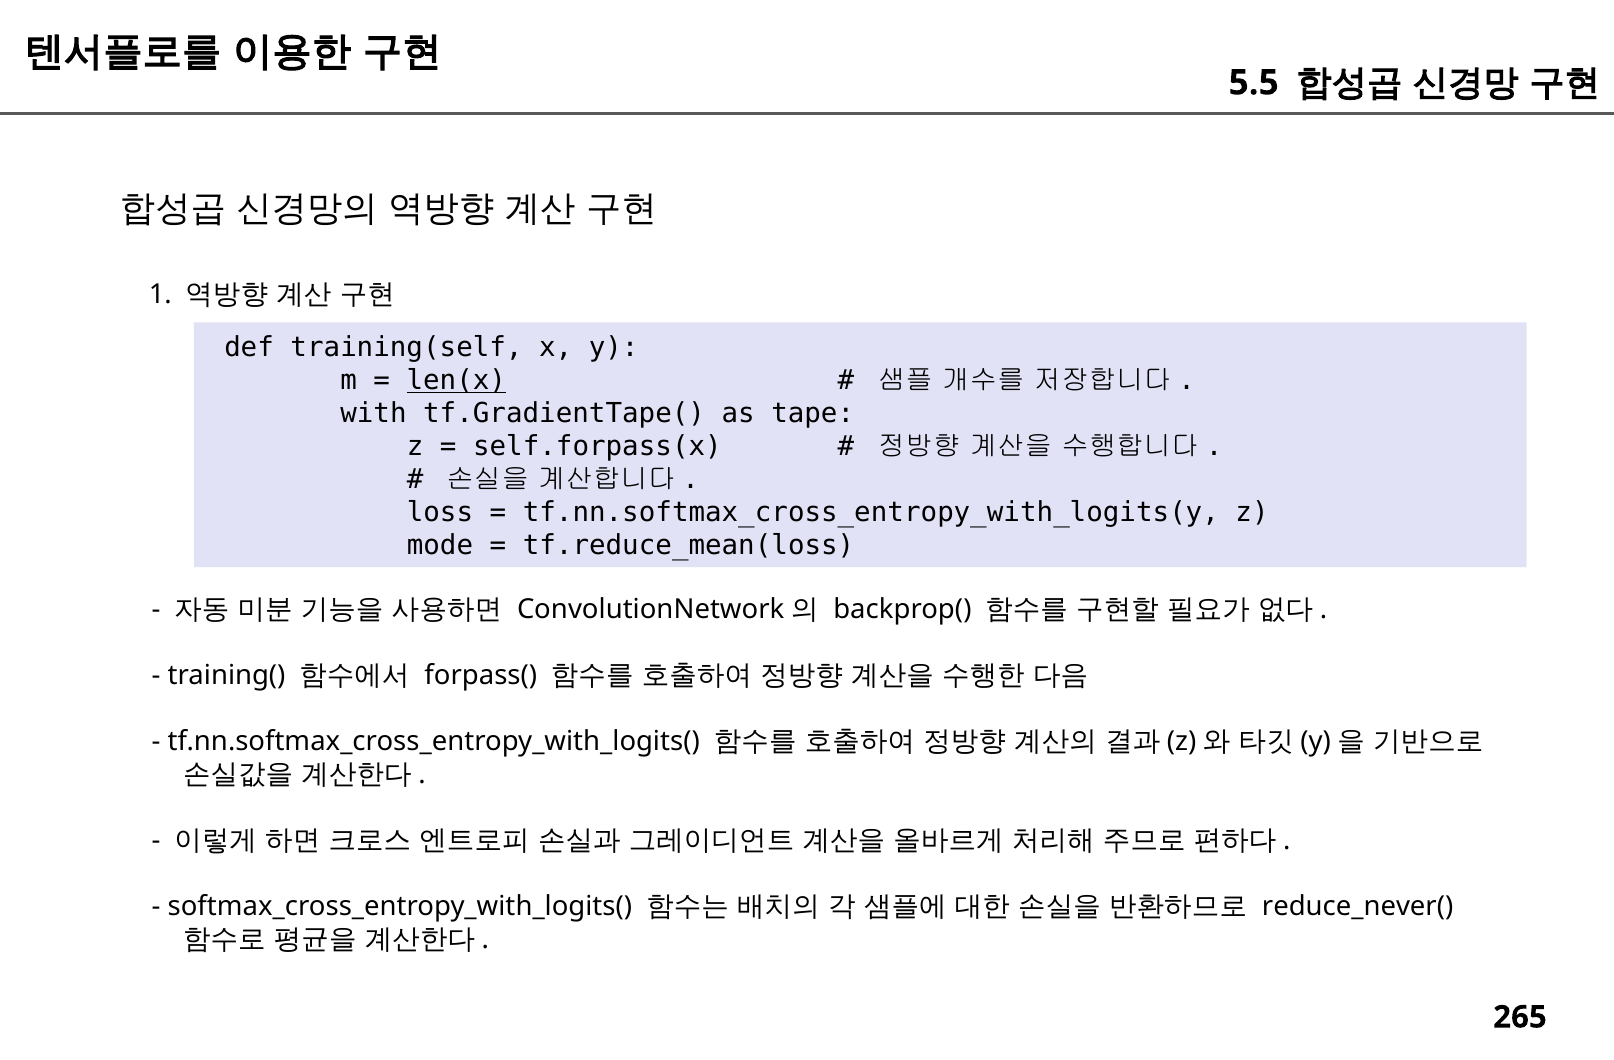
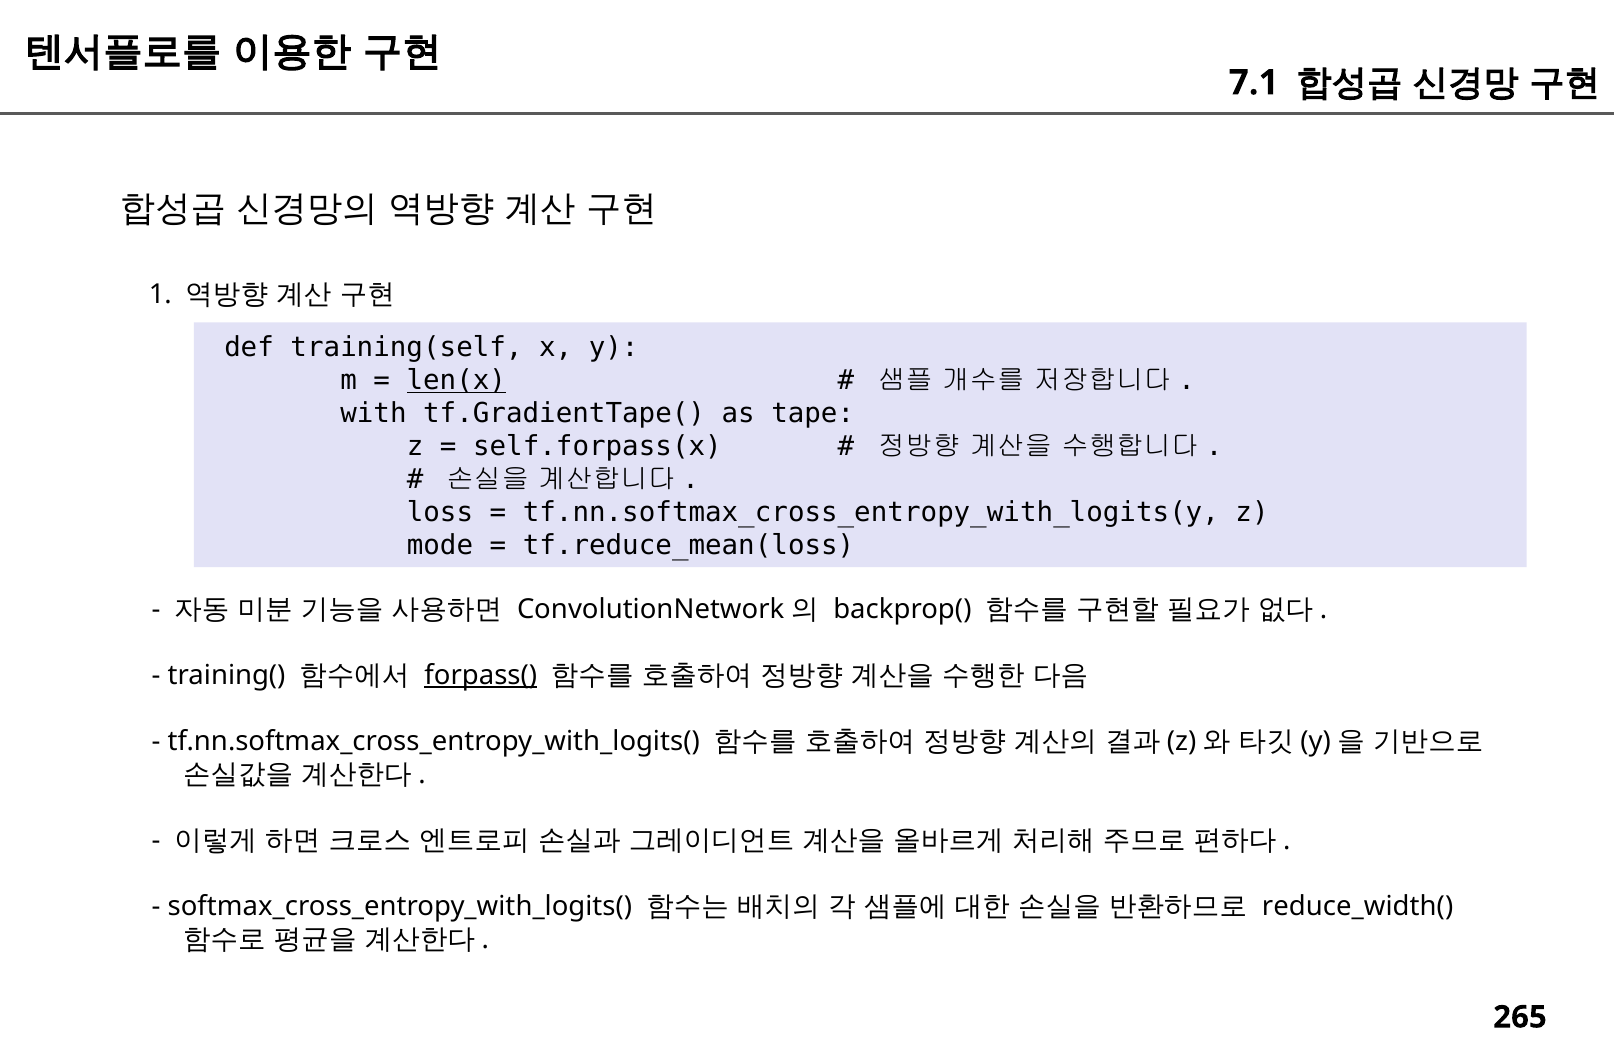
5.5: 5.5 -> 7.1
forpass( underline: none -> present
reduce_never(: reduce_never( -> reduce_width(
